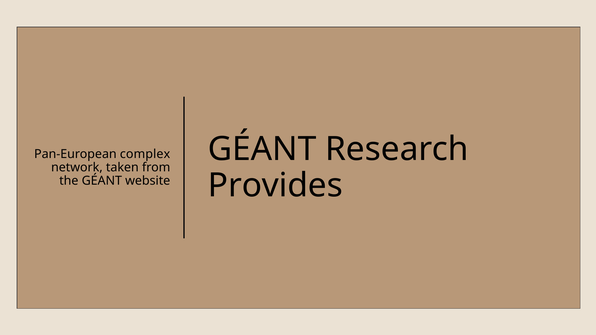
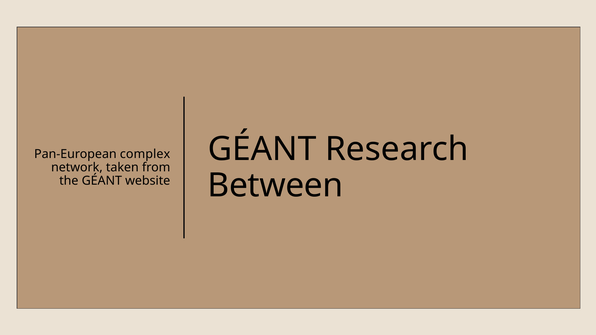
Provides: Provides -> Between
